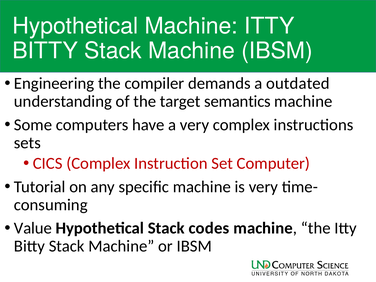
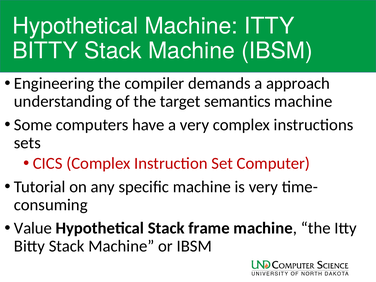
outdated: outdated -> approach
codes: codes -> frame
